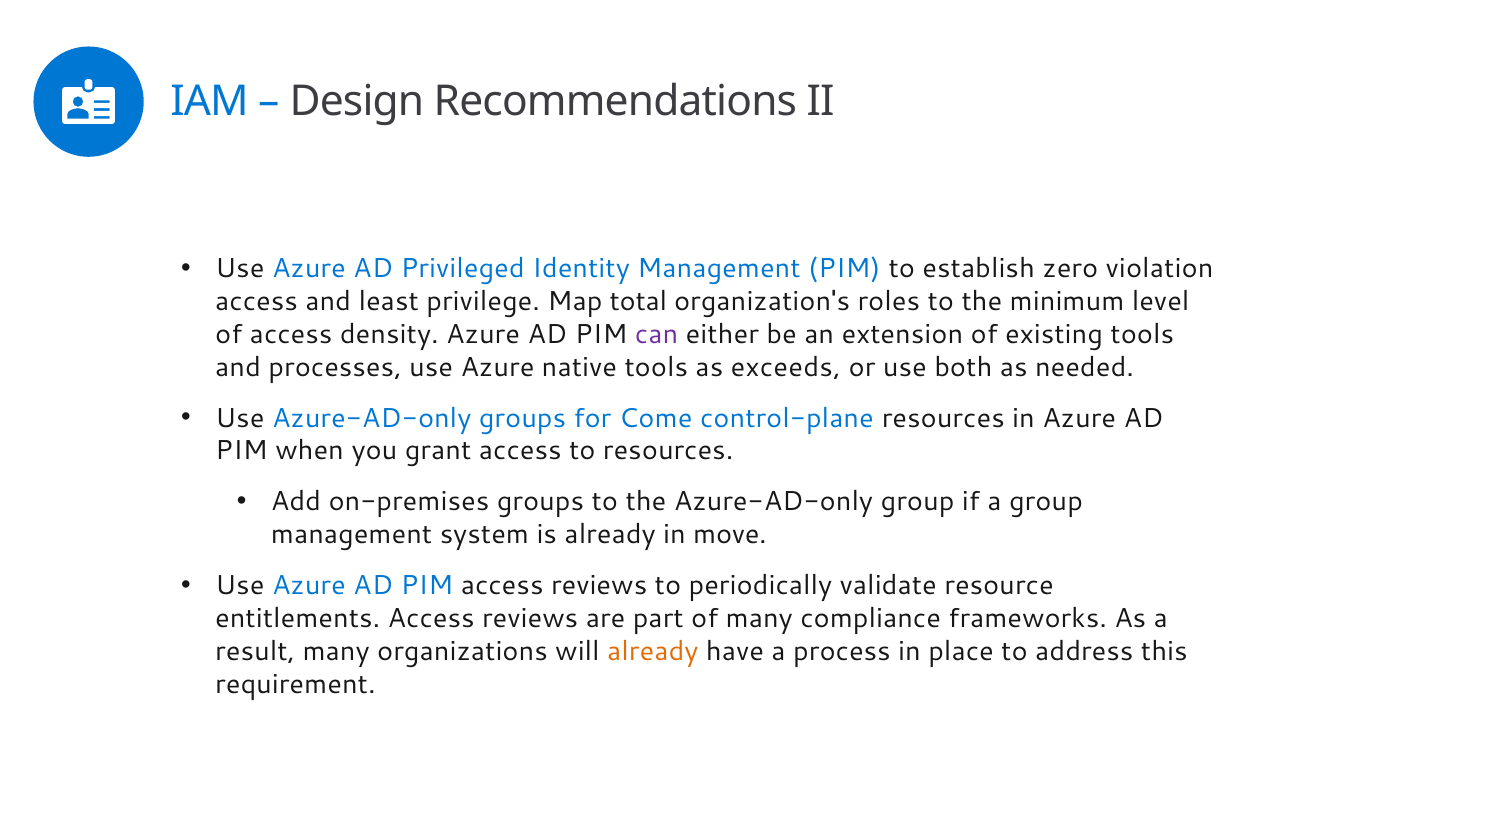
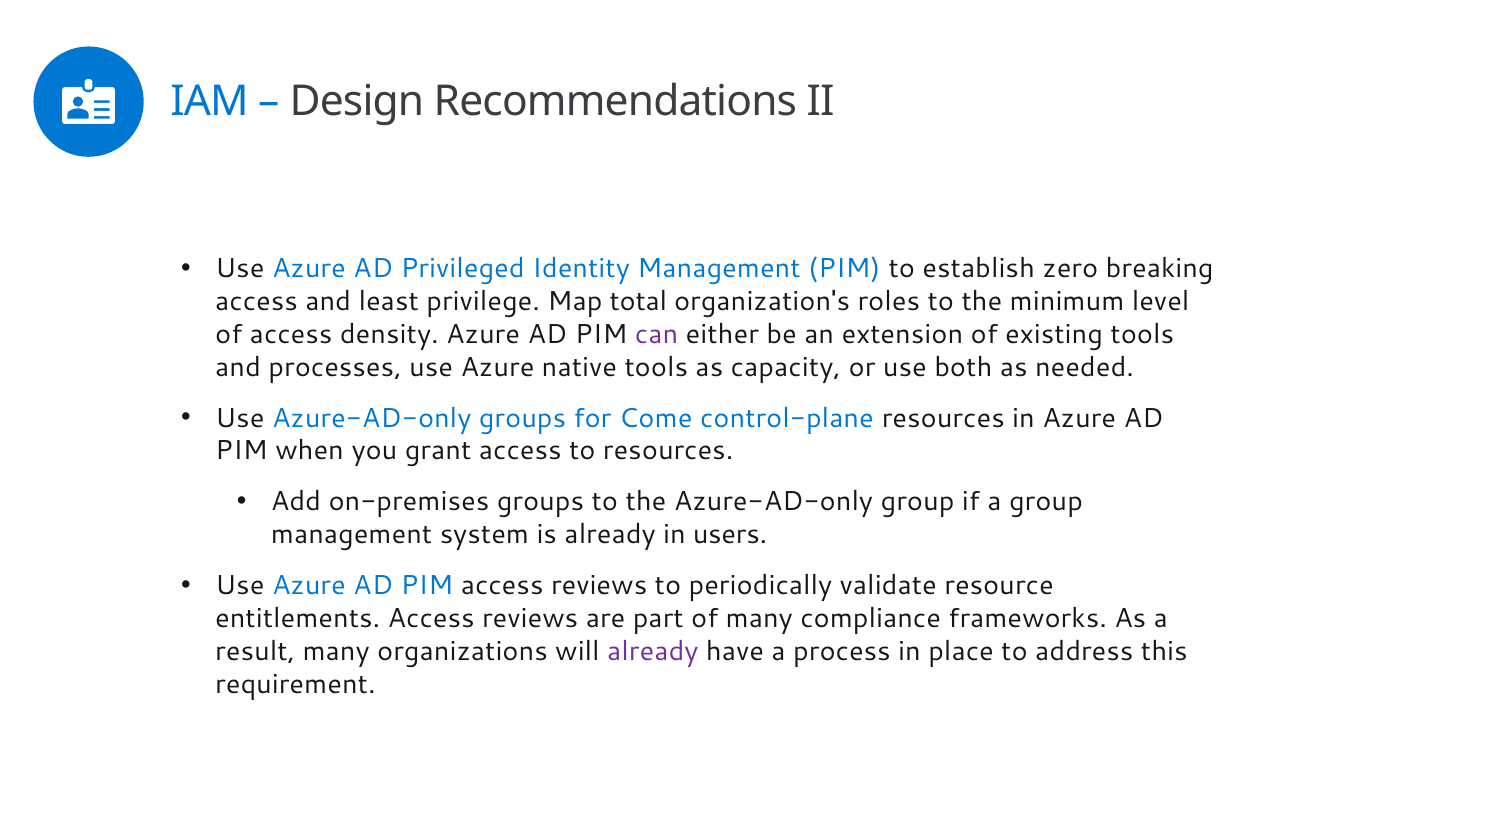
violation: violation -> breaking
exceeds: exceeds -> capacity
move: move -> users
already at (653, 651) colour: orange -> purple
